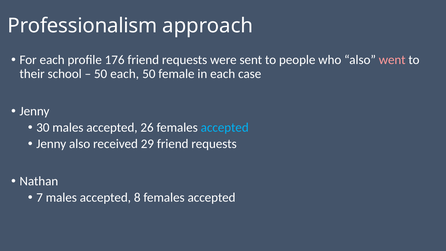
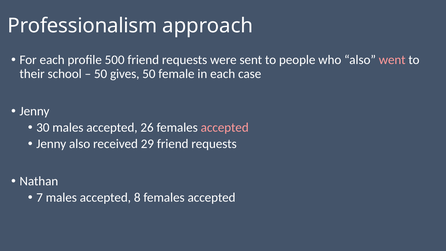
176: 176 -> 500
50 each: each -> gives
accepted at (225, 128) colour: light blue -> pink
